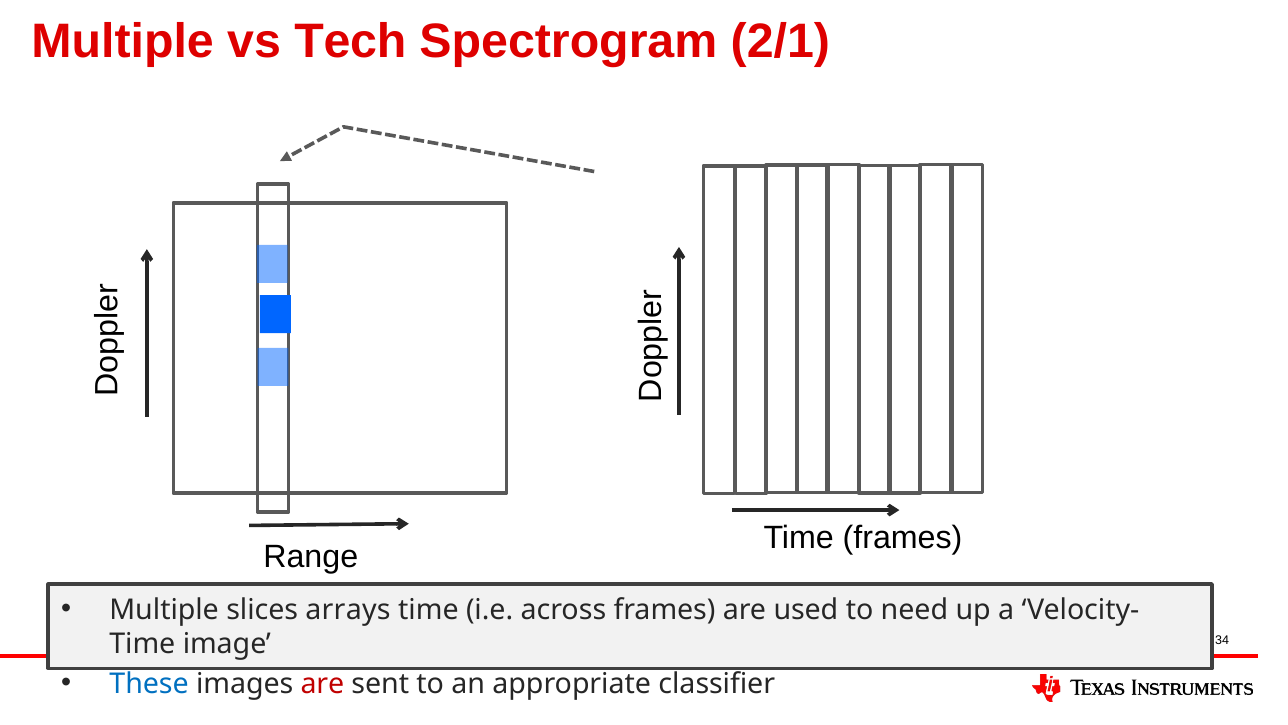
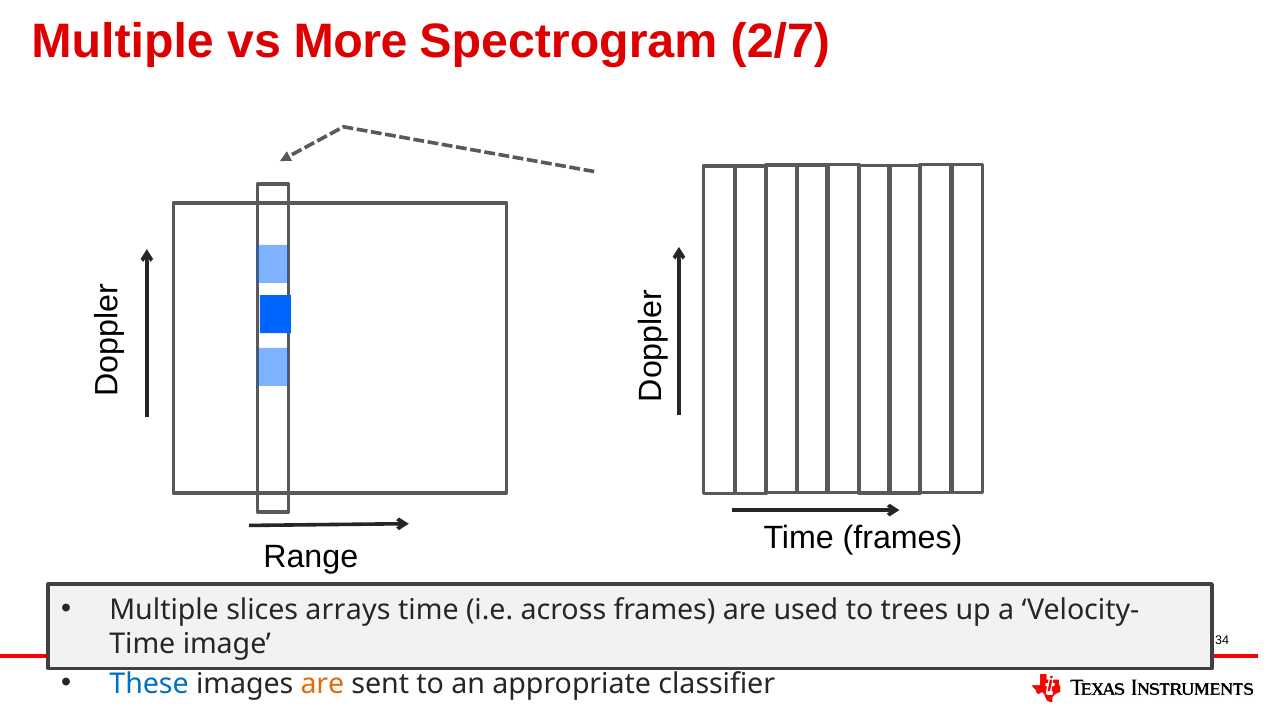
Tech: Tech -> More
2/1: 2/1 -> 2/7
need: need -> trees
are at (322, 684) colour: red -> orange
